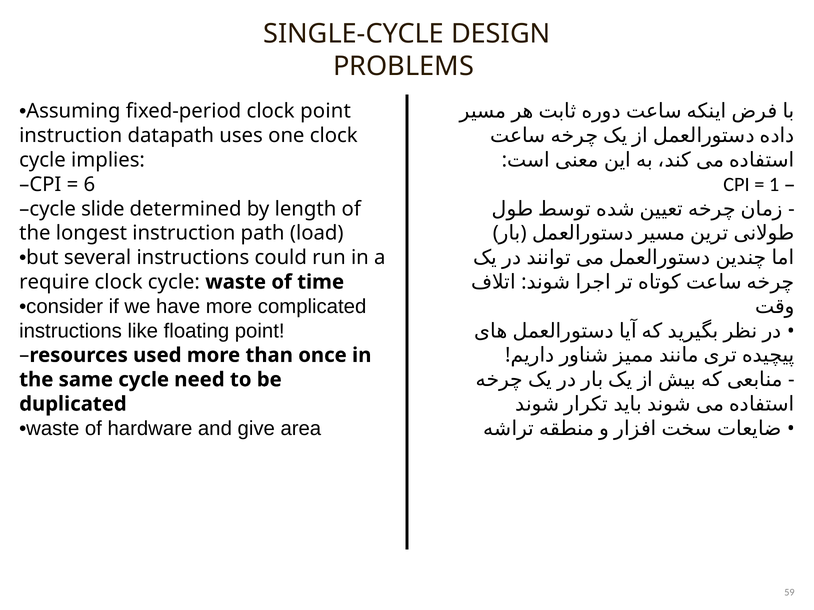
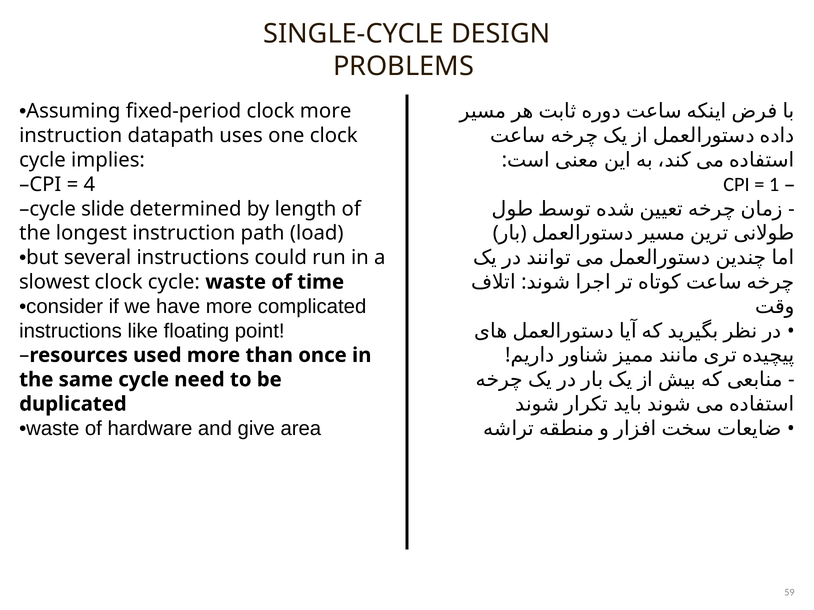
clock point: point -> more
6: 6 -> 4
require: require -> slowest
